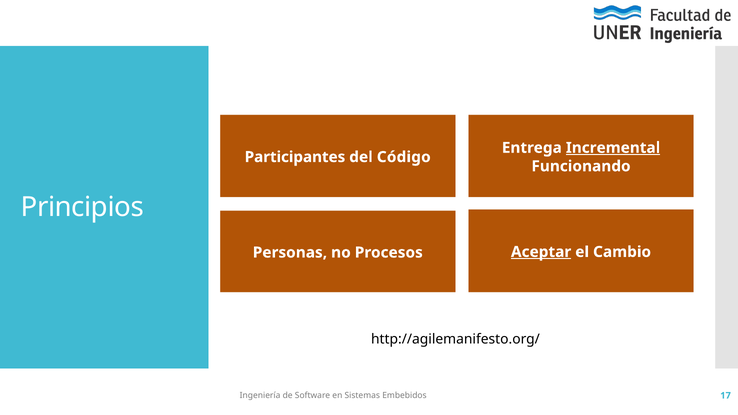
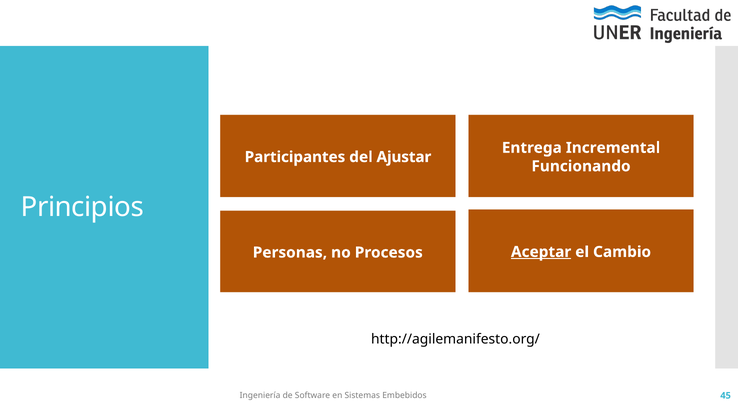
Incremental underline: present -> none
Código: Código -> Ajustar
17: 17 -> 45
